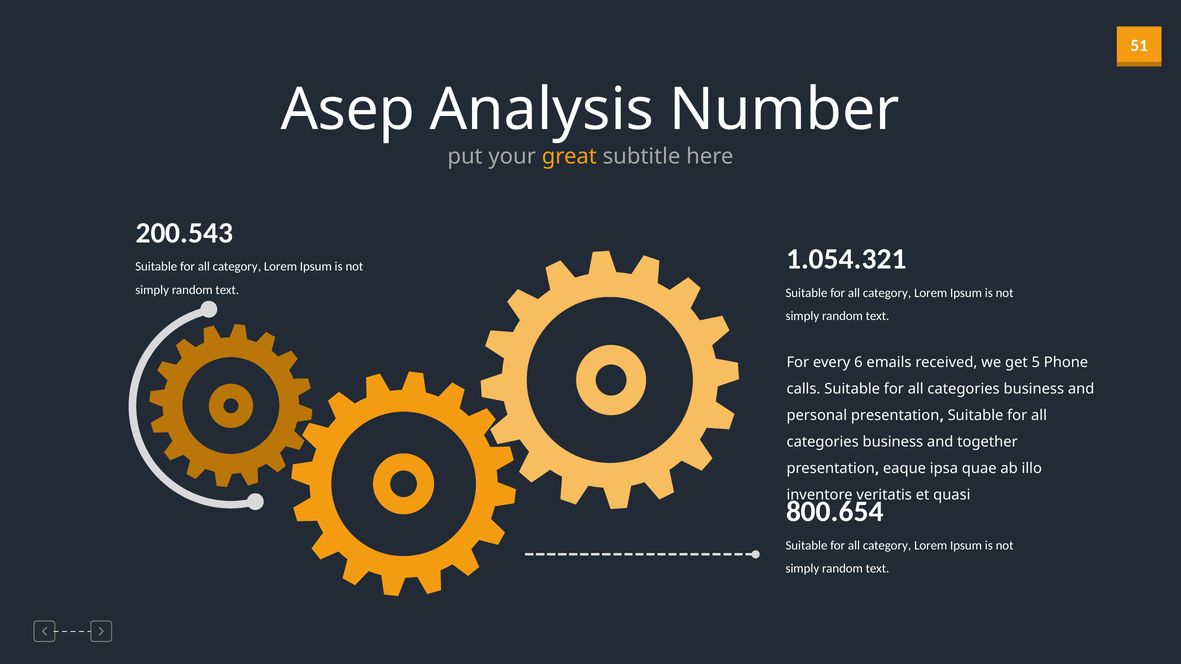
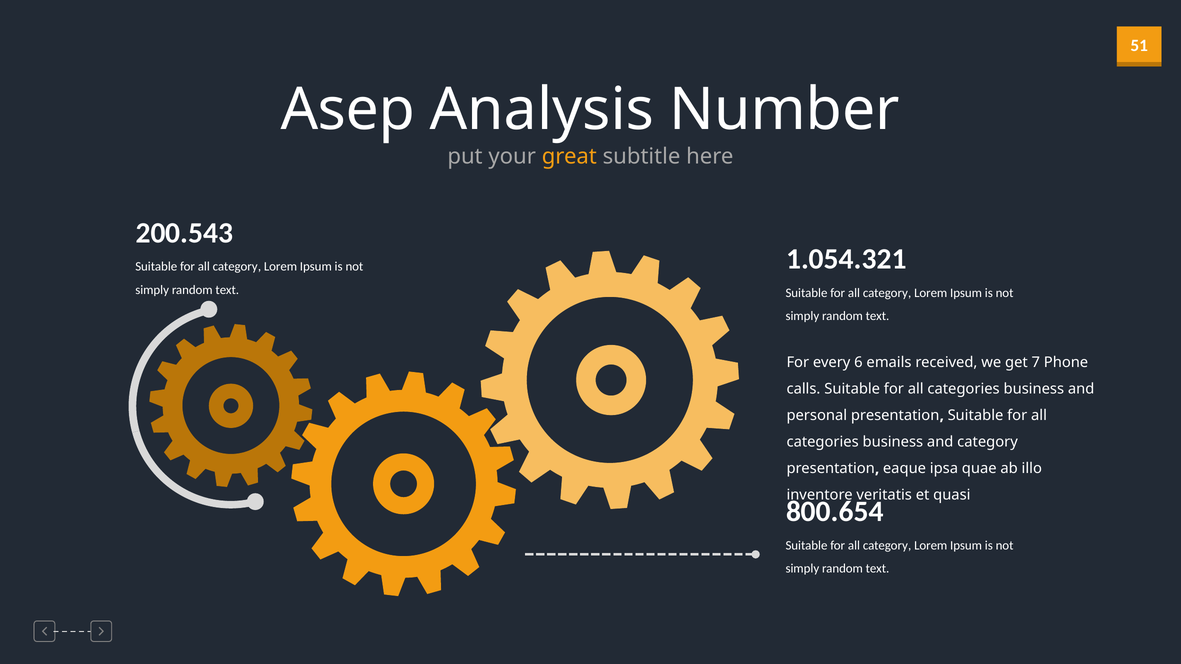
5: 5 -> 7
and together: together -> category
